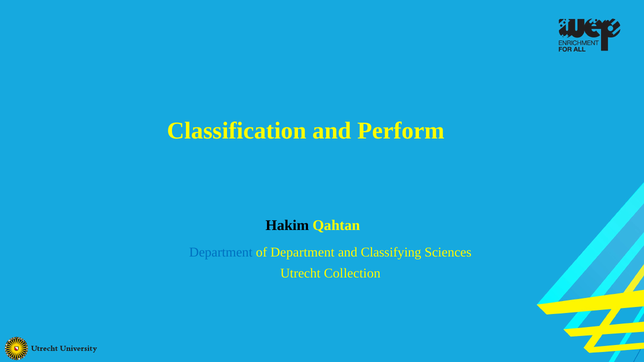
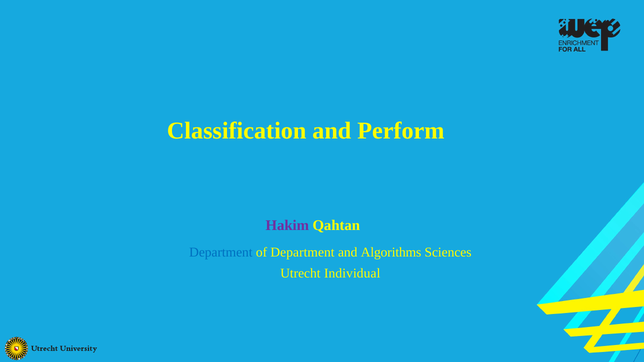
Hakim colour: black -> purple
Classifying: Classifying -> Algorithms
Collection: Collection -> Individual
